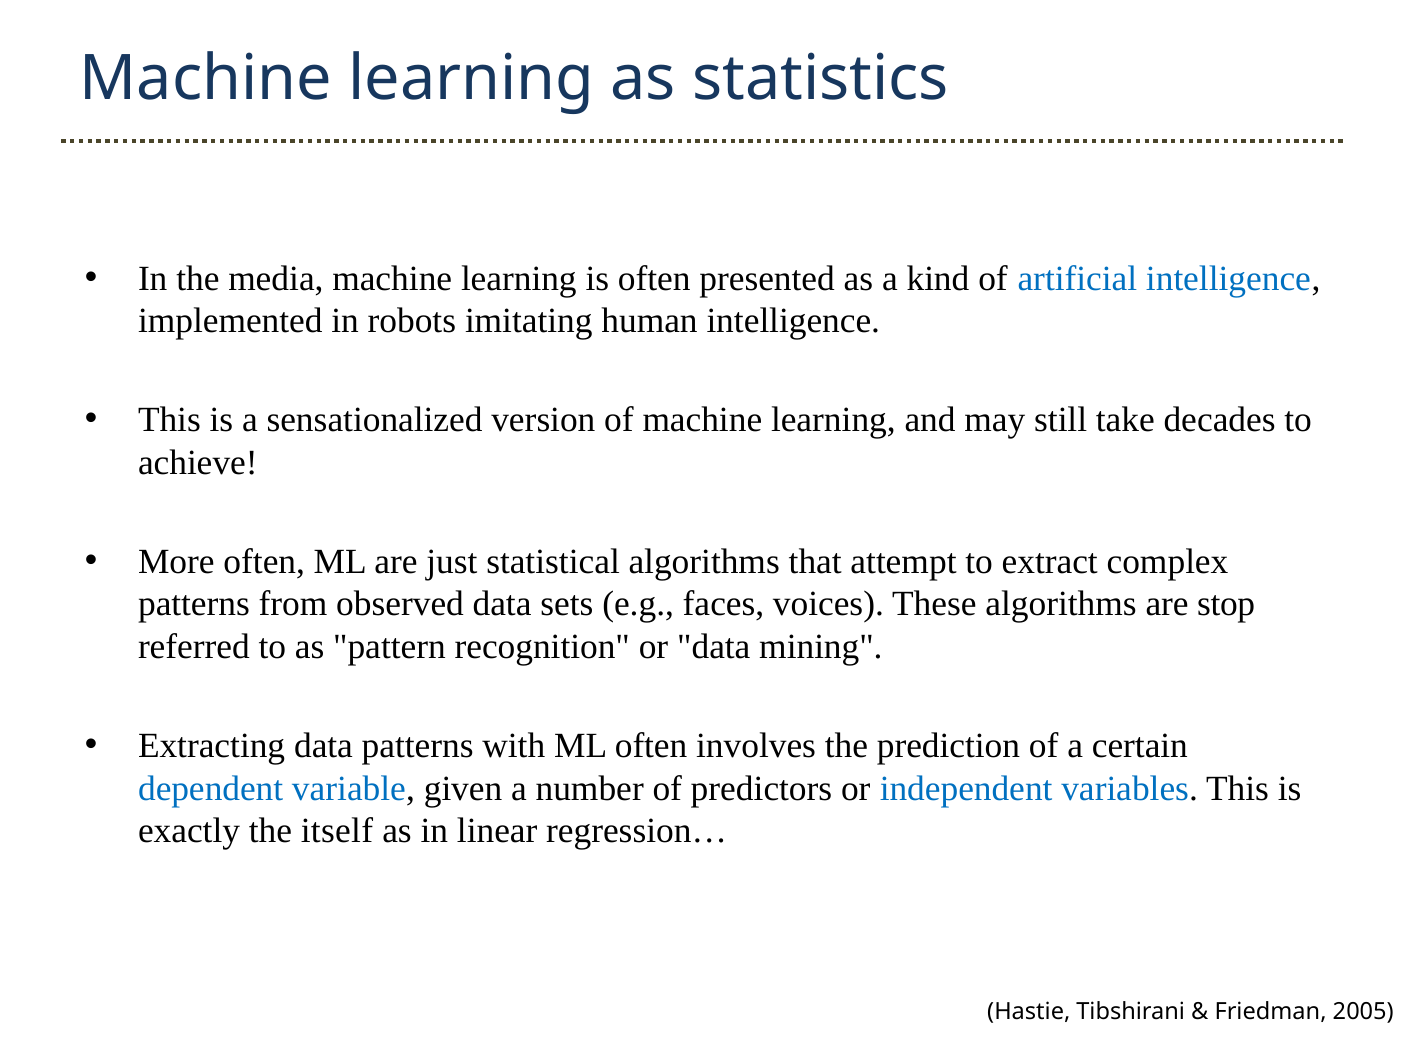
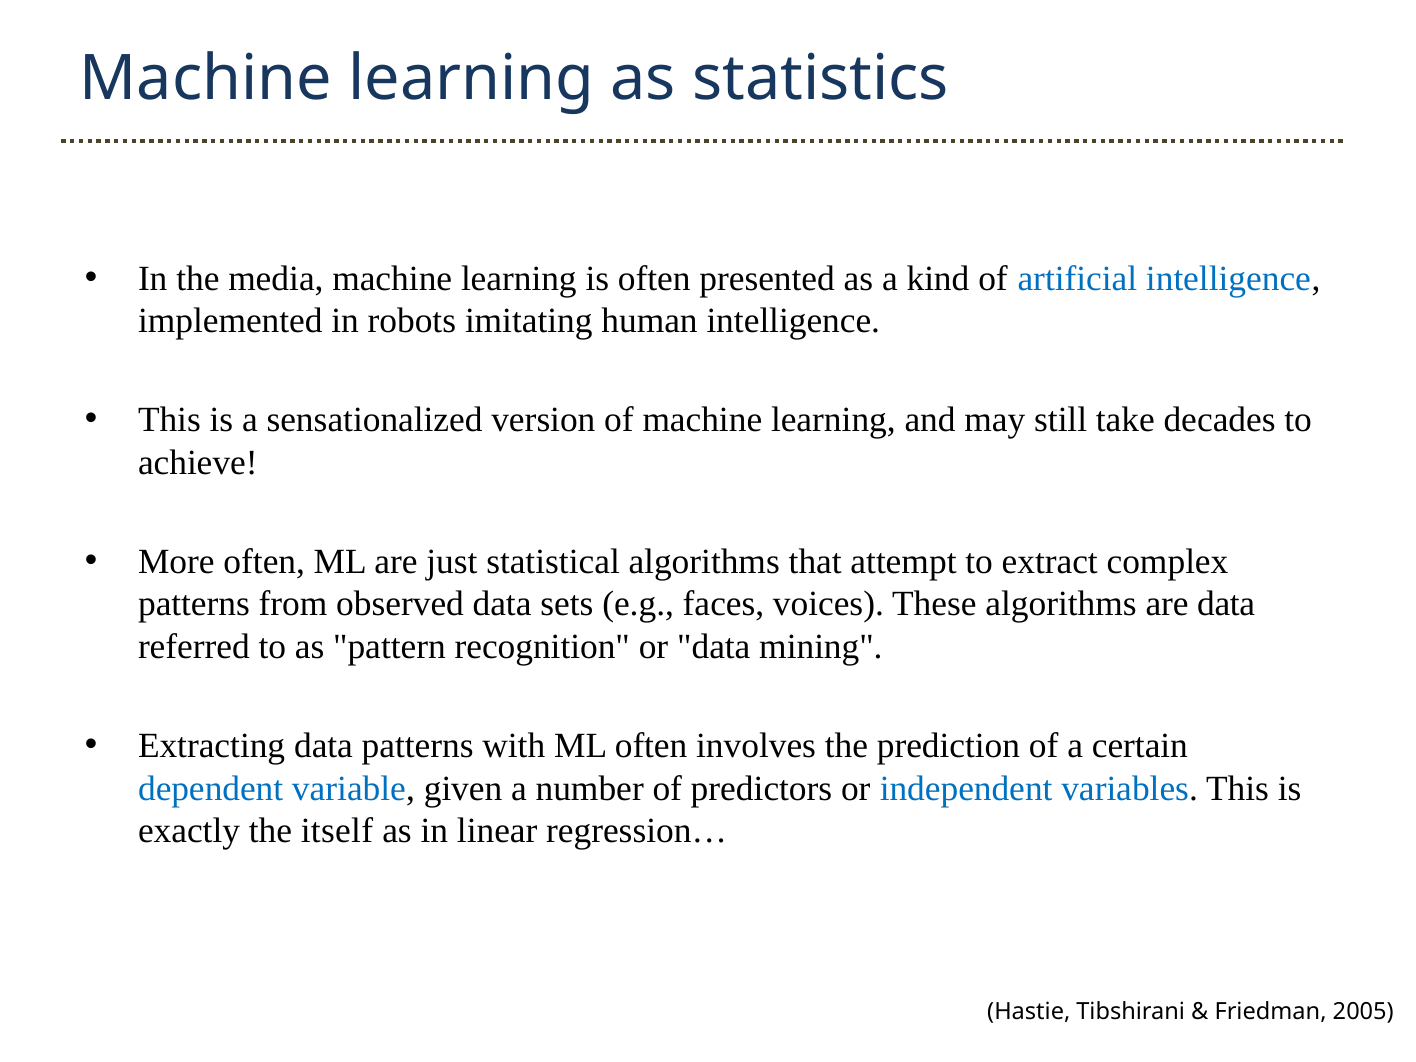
are stop: stop -> data
